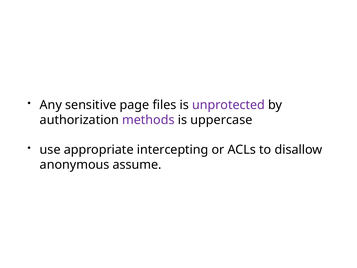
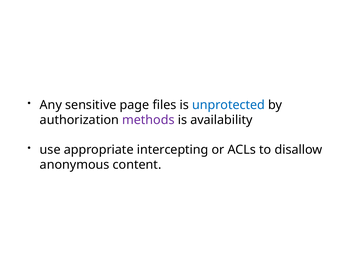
unprotected colour: purple -> blue
uppercase: uppercase -> availability
assume: assume -> content
